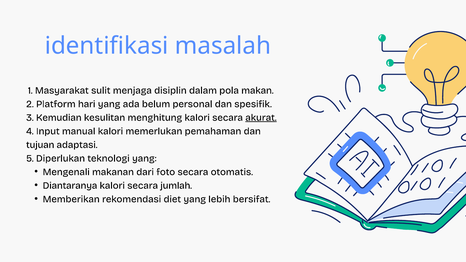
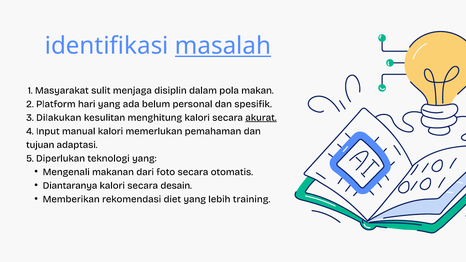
masalah underline: none -> present
Kemudian: Kemudian -> Dilakukan
jumlah: jumlah -> desain
bersifat: bersifat -> training
